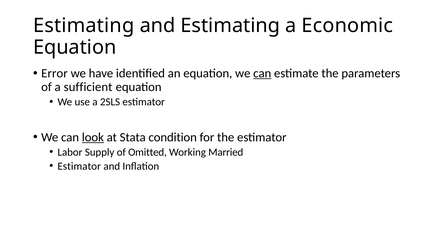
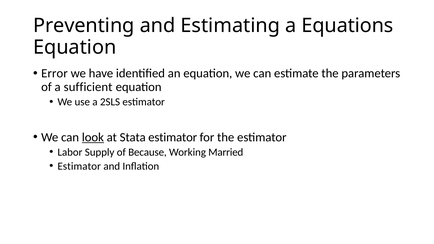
Estimating at (84, 26): Estimating -> Preventing
Economic: Economic -> Equations
can at (262, 73) underline: present -> none
Stata condition: condition -> estimator
Omitted: Omitted -> Because
